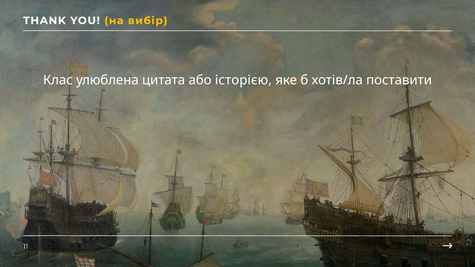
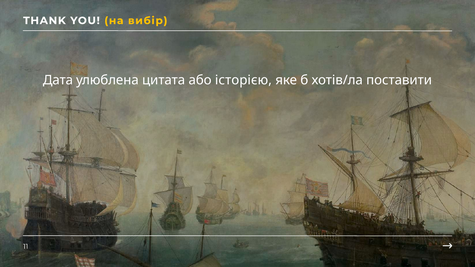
Клас: Клас -> Дата
